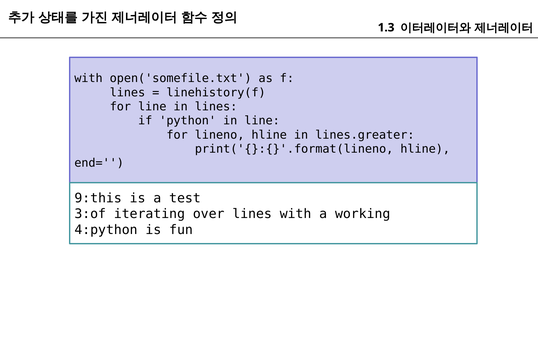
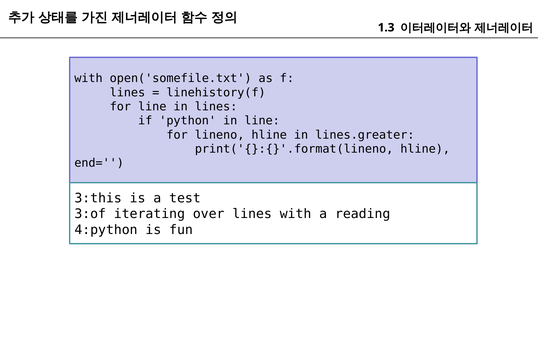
9:this: 9:this -> 3:this
working: working -> reading
